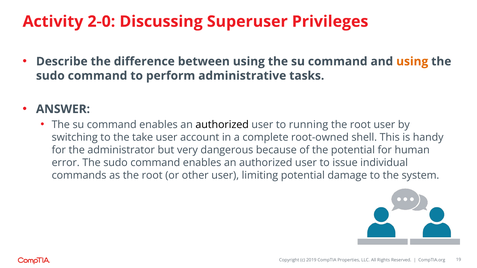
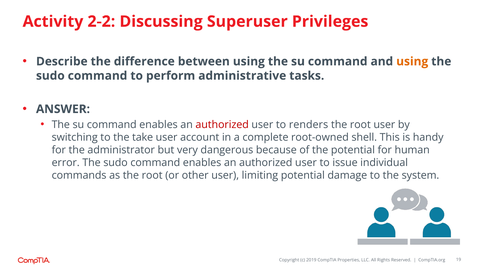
2-0: 2-0 -> 2-2
authorized at (222, 125) colour: black -> red
running: running -> renders
